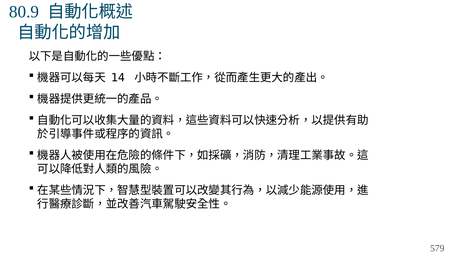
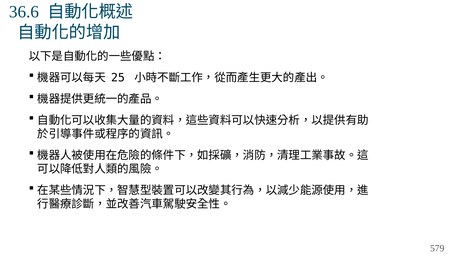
80.9: 80.9 -> 36.6
14: 14 -> 25
